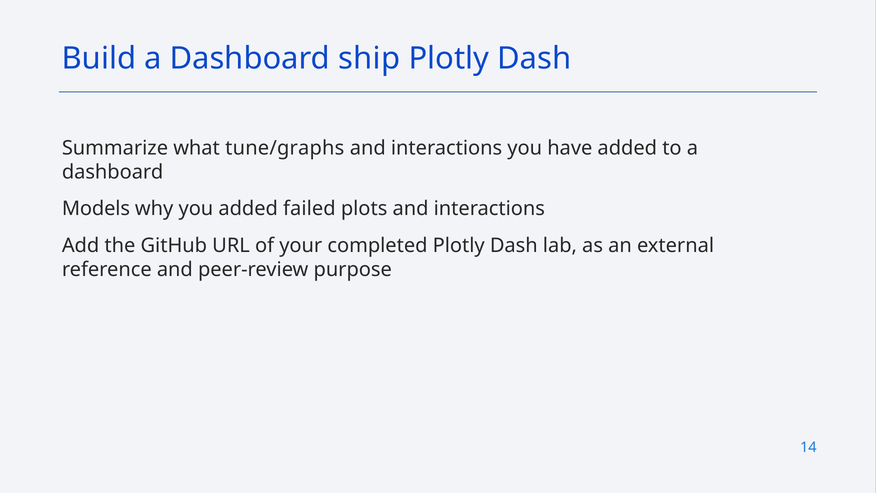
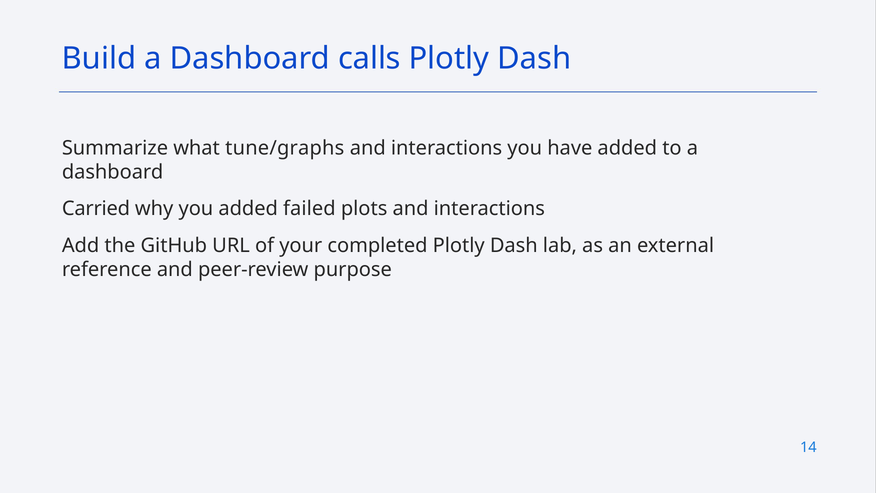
ship: ship -> calls
Models: Models -> Carried
